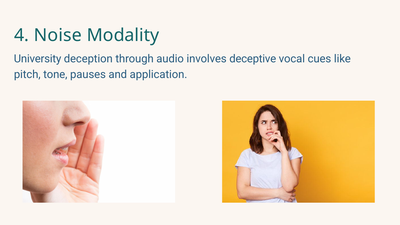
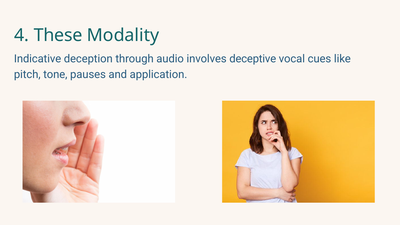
Noise: Noise -> These
University: University -> Indicative
